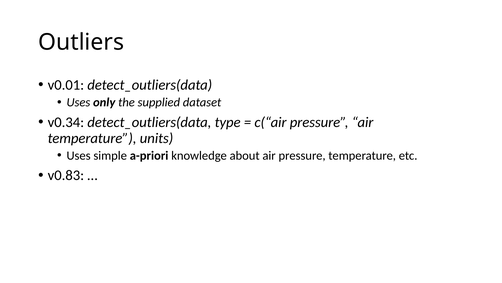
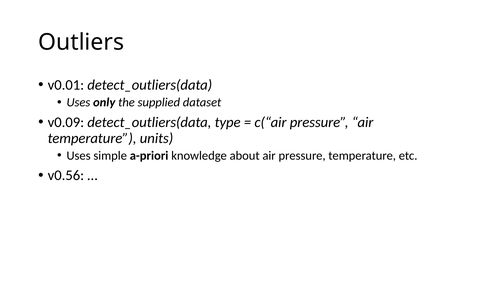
v0.34: v0.34 -> v0.09
v0.83: v0.83 -> v0.56
